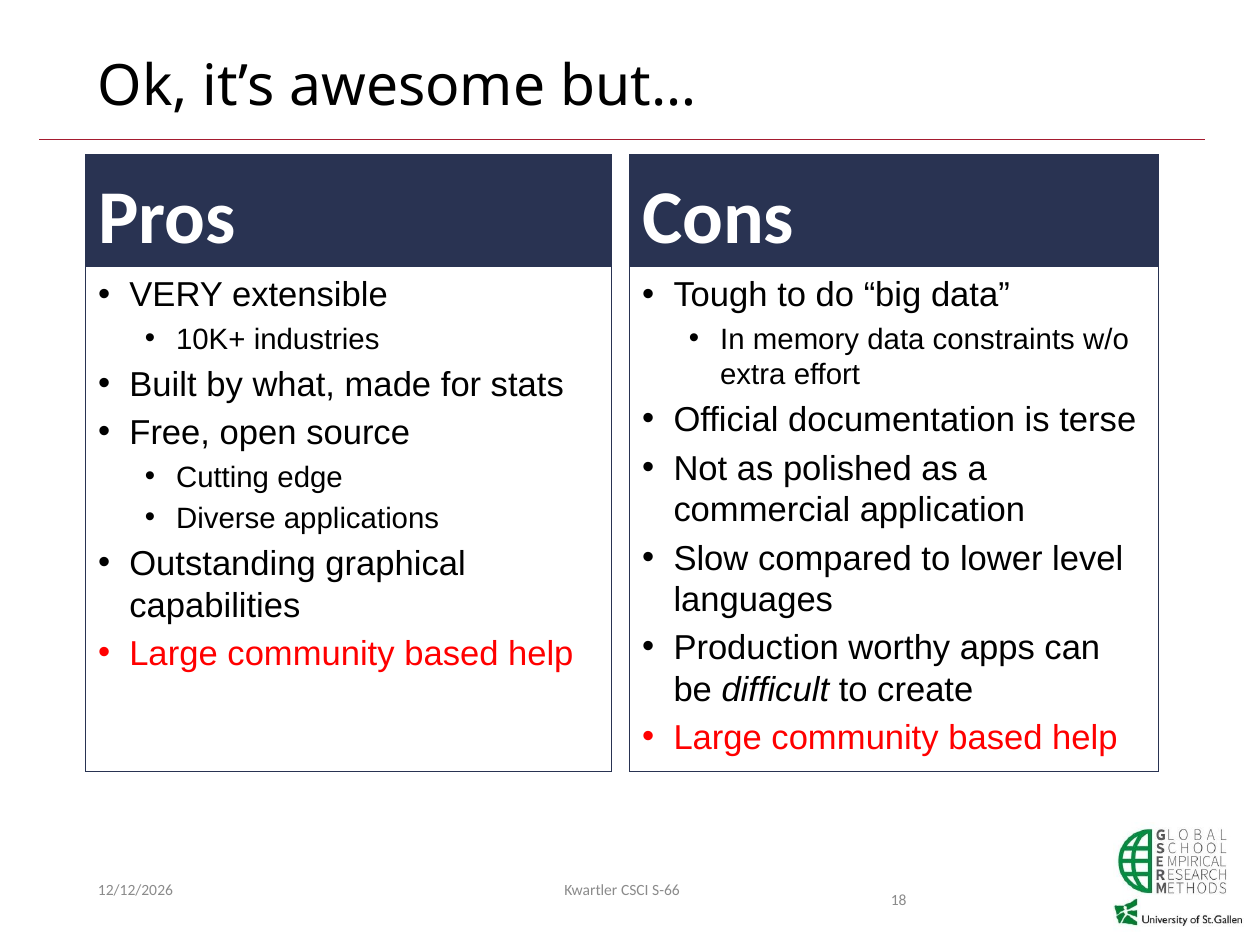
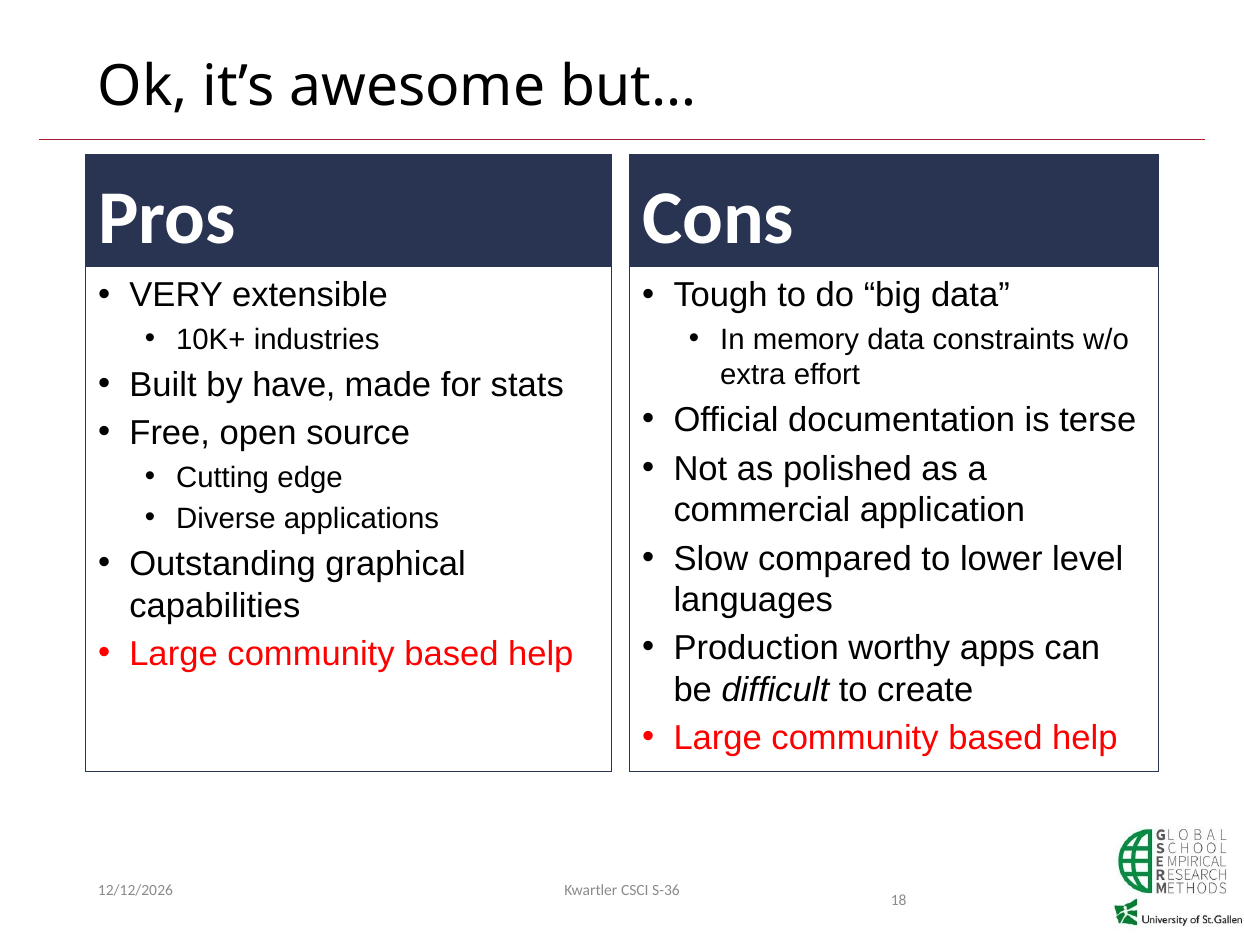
what: what -> have
S-66: S-66 -> S-36
